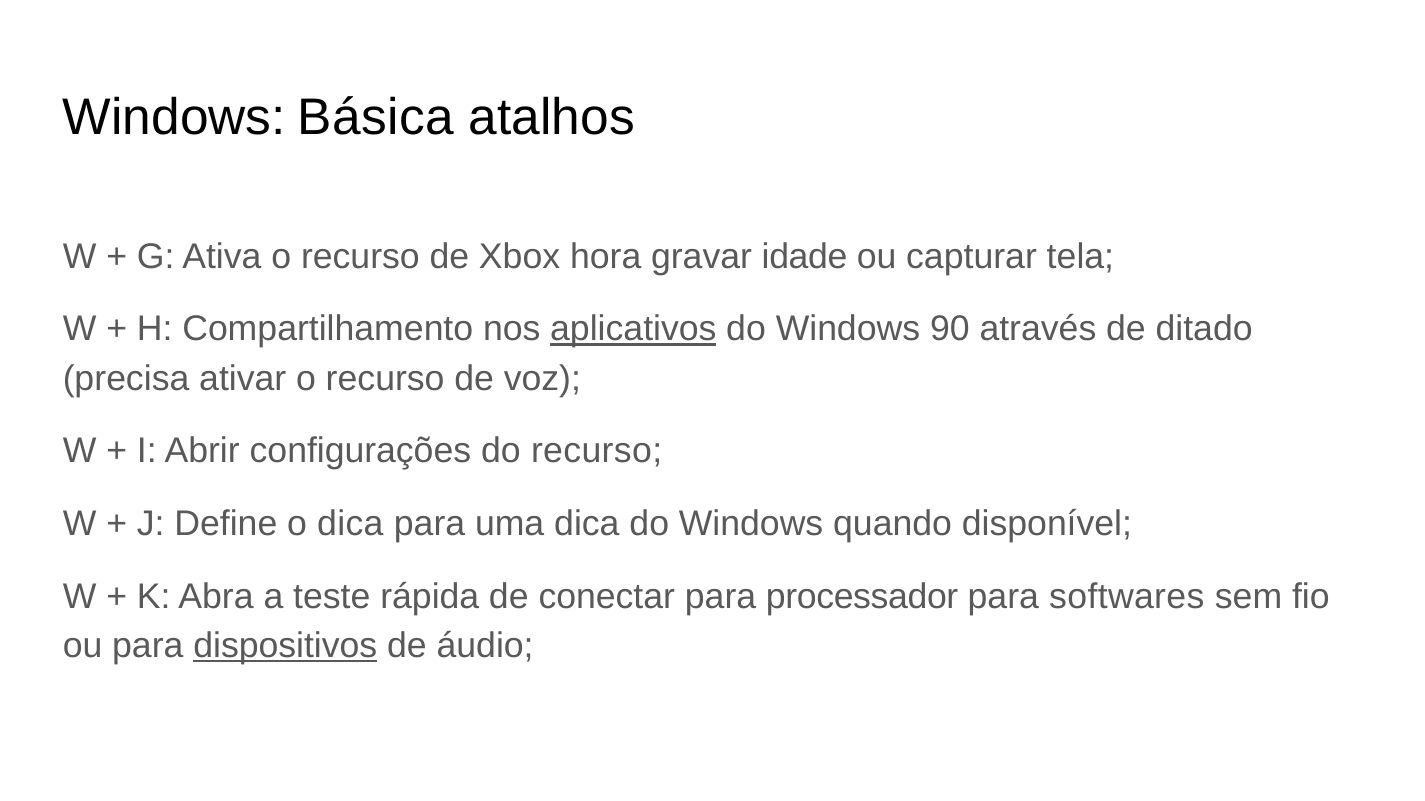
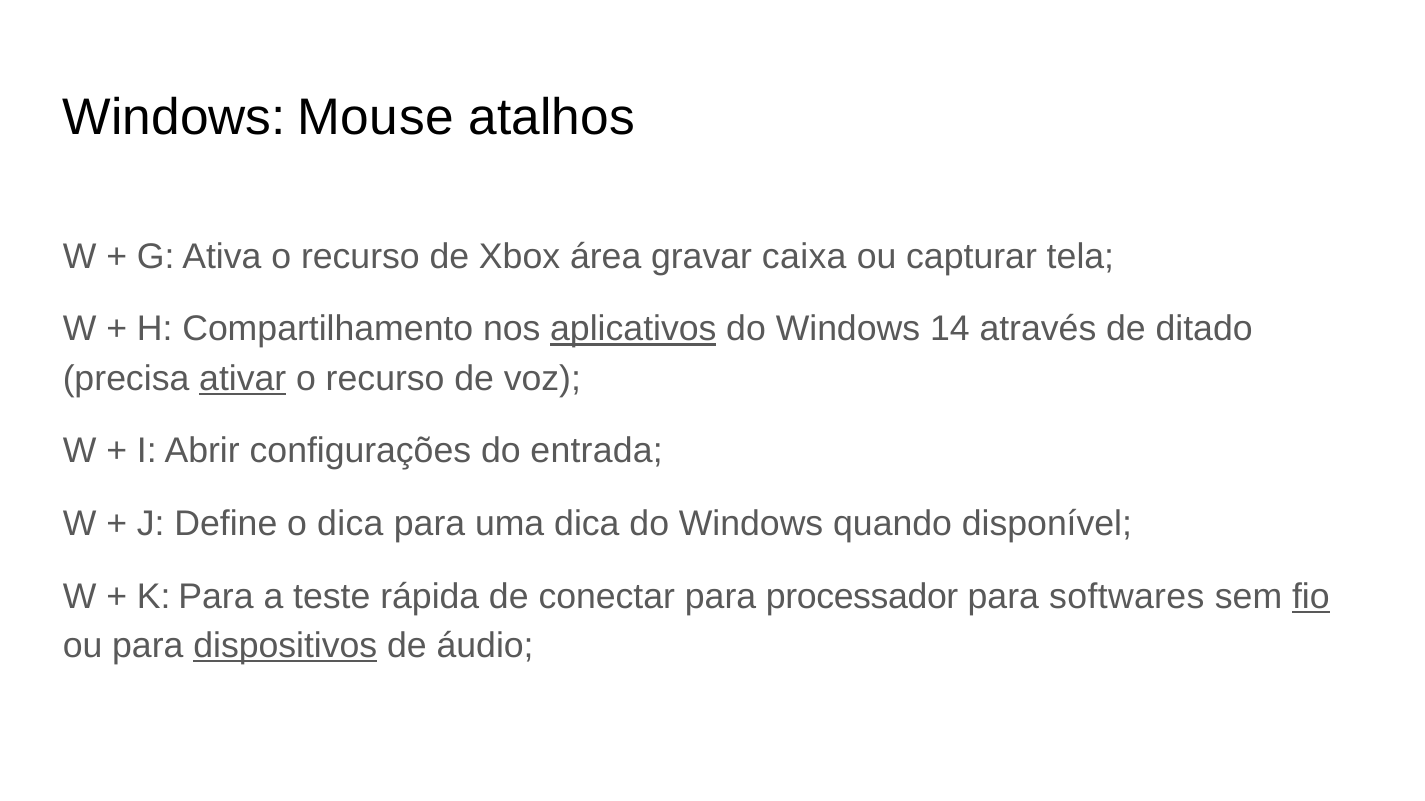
Básica: Básica -> Mouse
hora: hora -> área
idade: idade -> caixa
90: 90 -> 14
ativar underline: none -> present
do recurso: recurso -> entrada
K Abra: Abra -> Para
fio underline: none -> present
